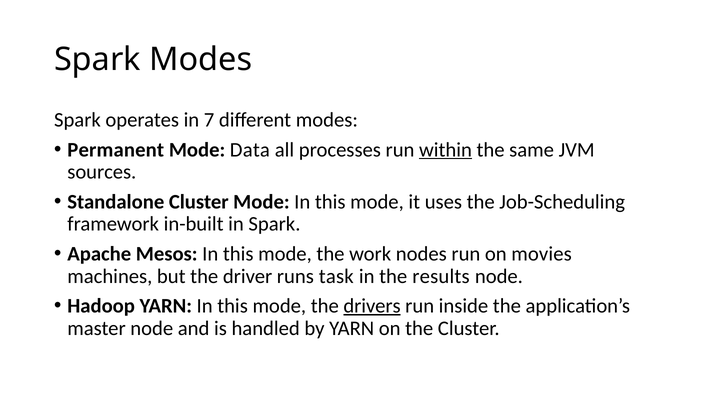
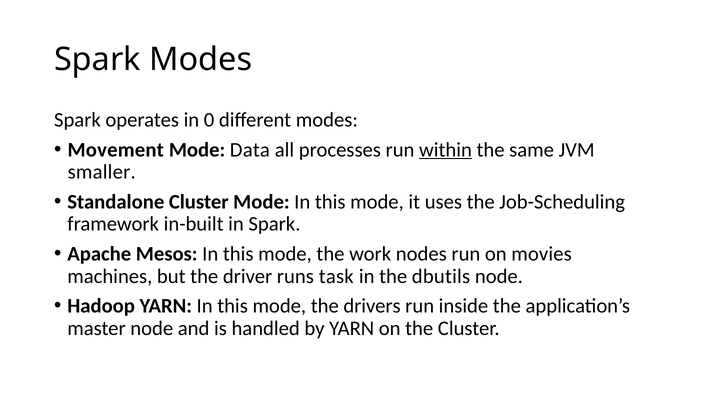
7: 7 -> 0
Permanent: Permanent -> Movement
sources: sources -> smaller
results: results -> dbutils
drivers underline: present -> none
